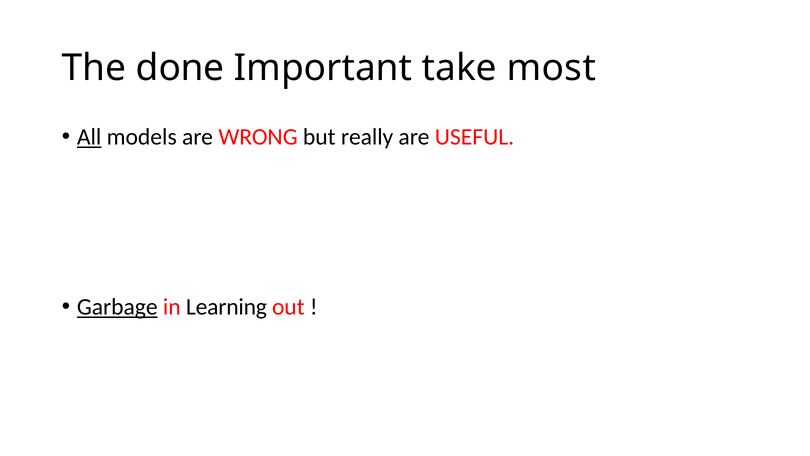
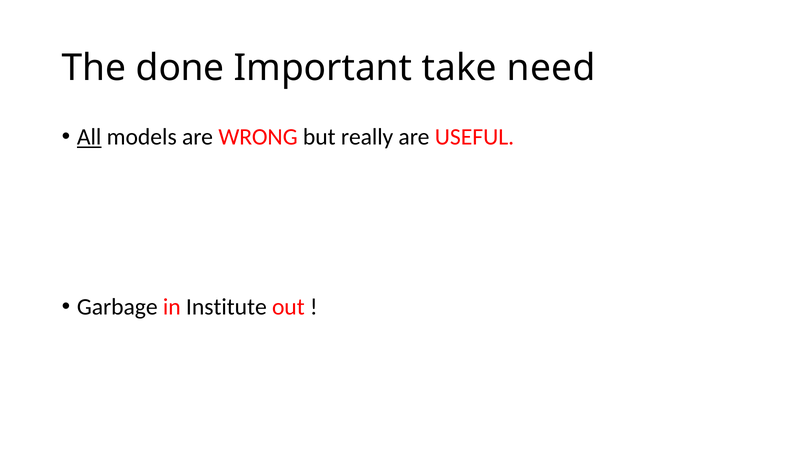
most: most -> need
Garbage underline: present -> none
Learning: Learning -> Institute
